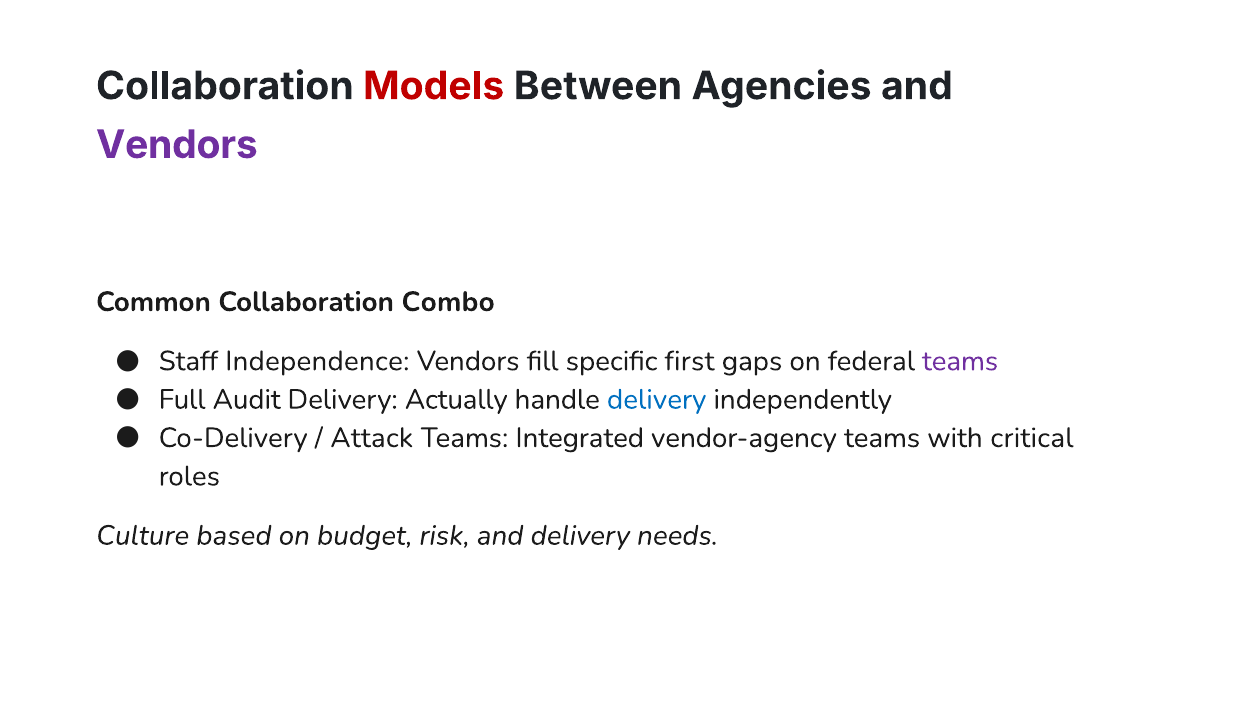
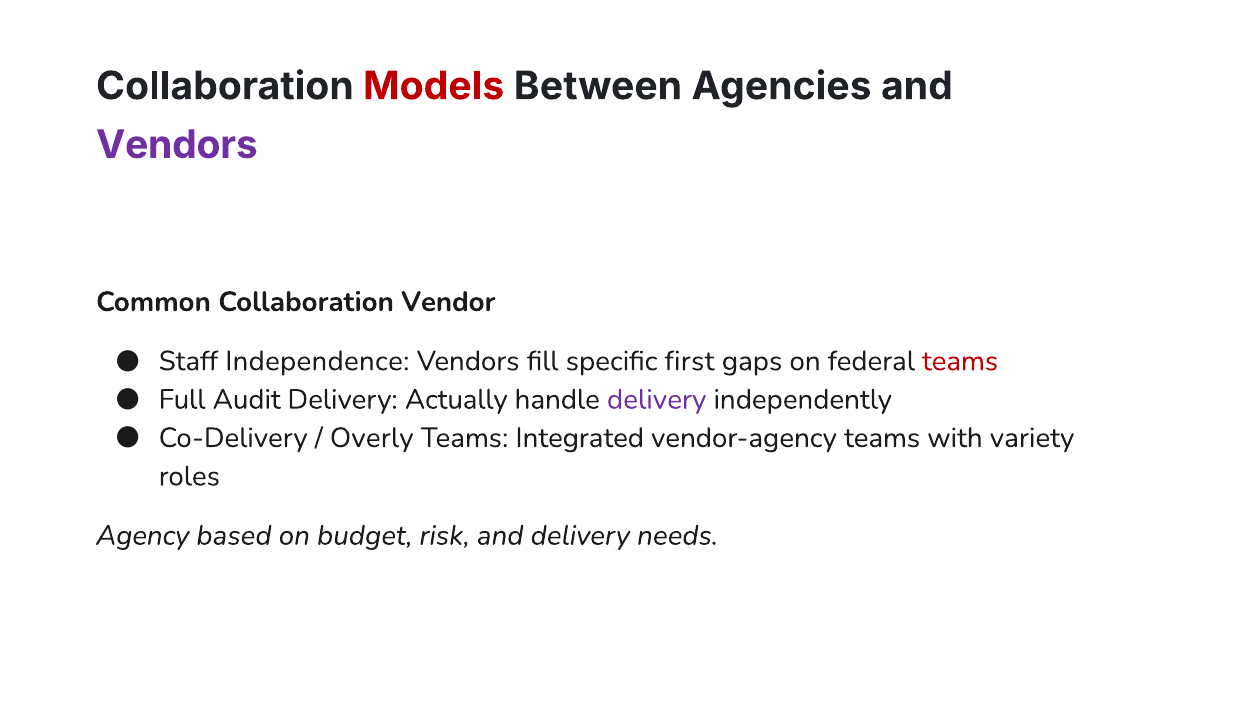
Combo: Combo -> Vendor
teams at (960, 361) colour: purple -> red
delivery at (657, 399) colour: blue -> purple
Attack: Attack -> Overly
critical: critical -> variety
Culture: Culture -> Agency
